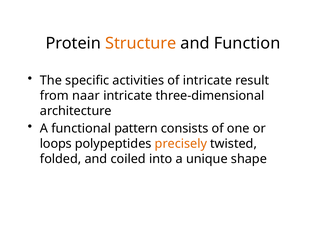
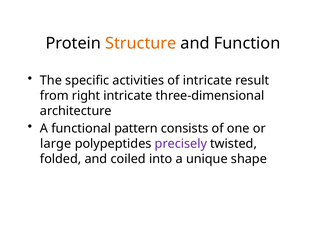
naar: naar -> right
loops: loops -> large
precisely colour: orange -> purple
